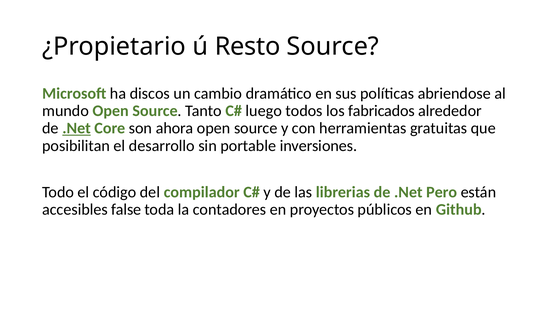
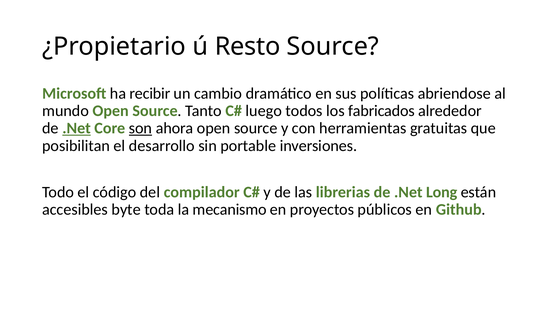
discos: discos -> recibir
son underline: none -> present
Pero: Pero -> Long
false: false -> byte
contadores: contadores -> mecanismo
